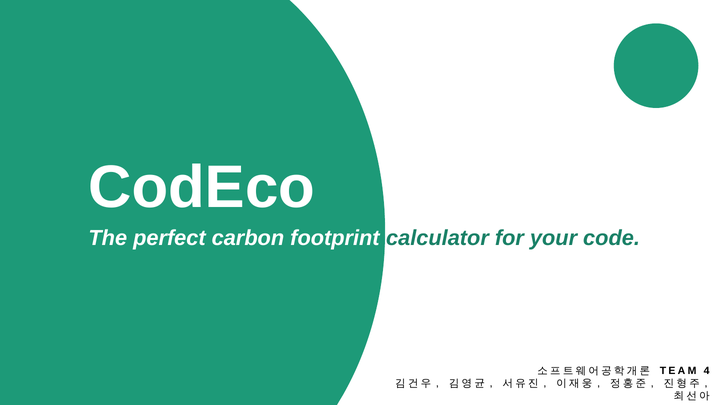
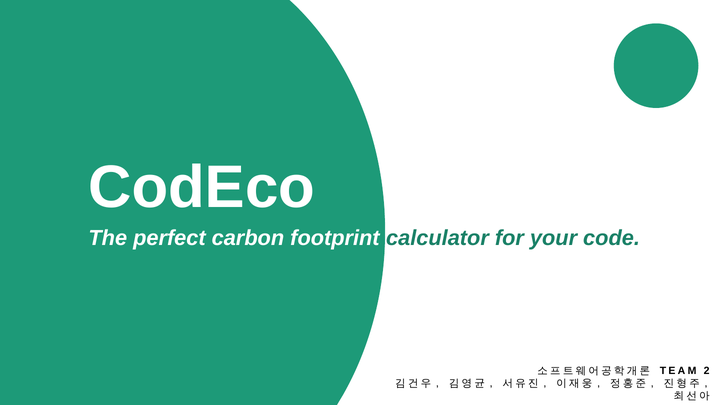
4: 4 -> 2
